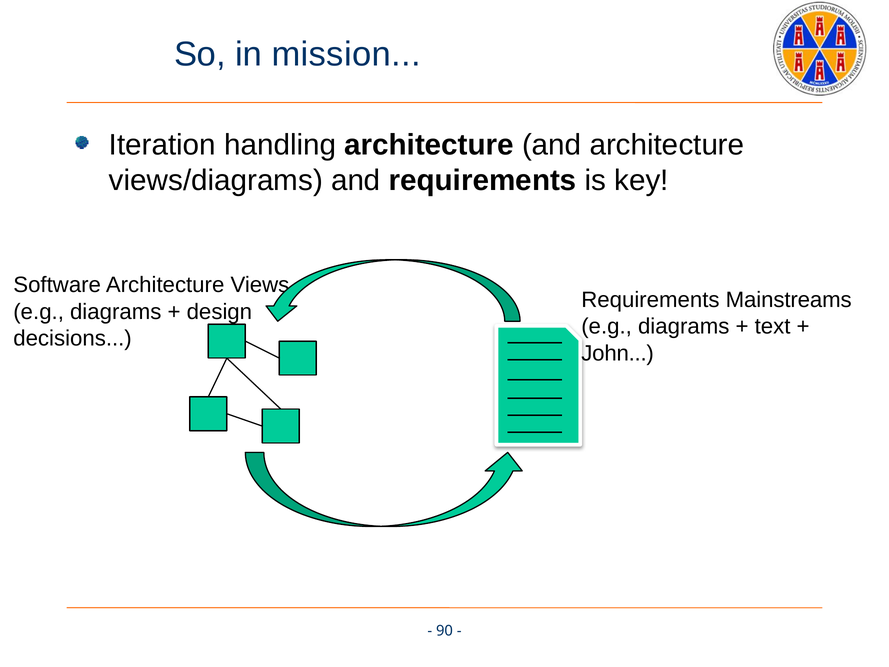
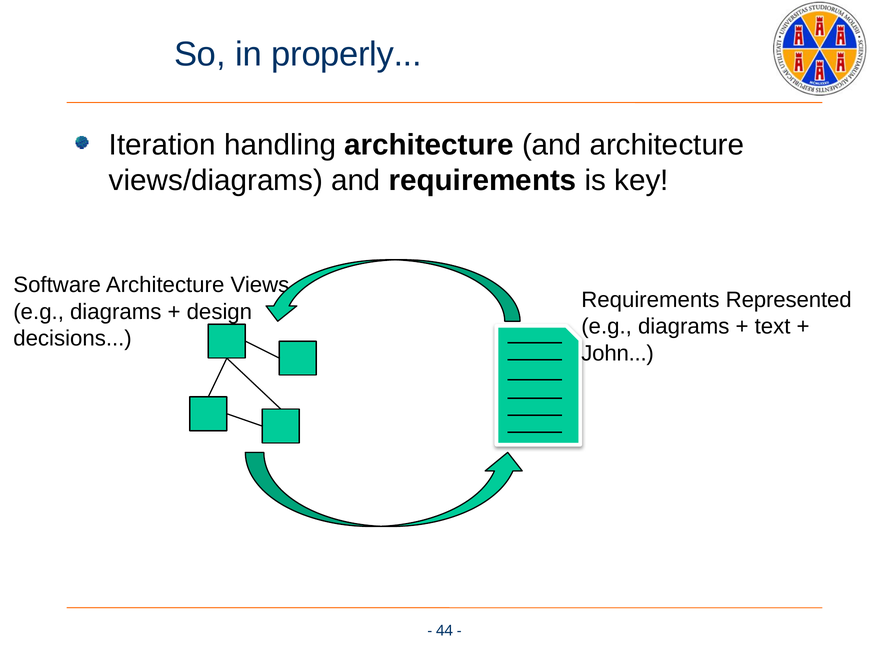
mission: mission -> properly
Mainstreams: Mainstreams -> Represented
90: 90 -> 44
